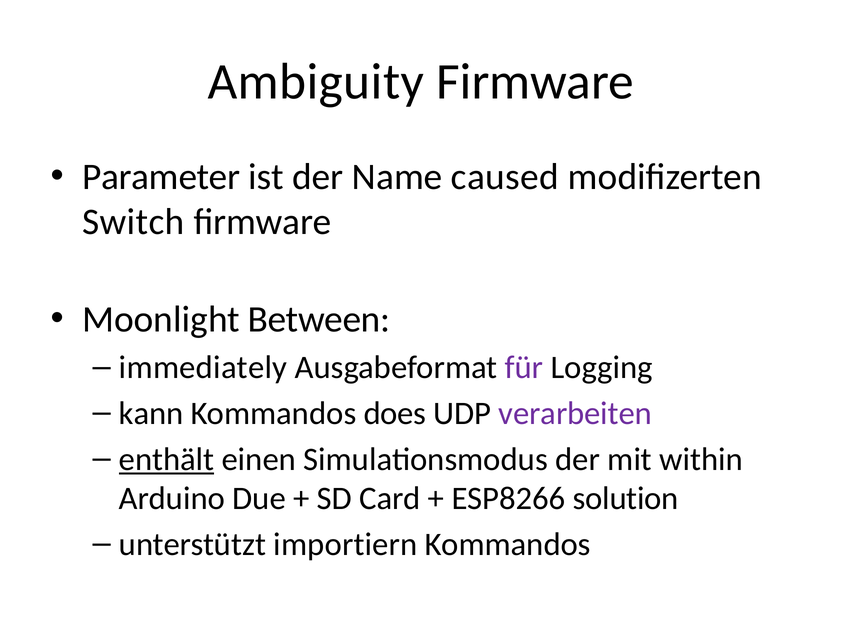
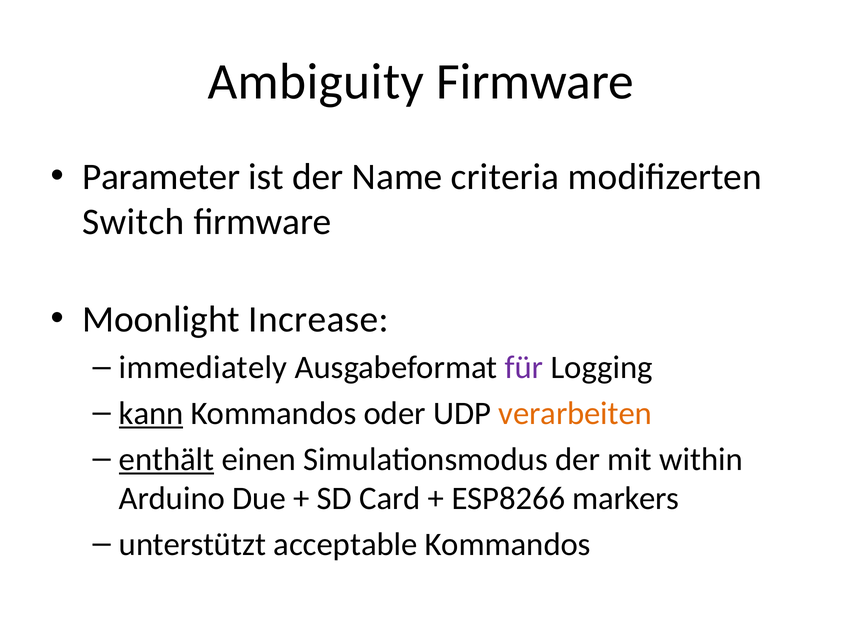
caused: caused -> criteria
Between: Between -> Increase
kann underline: none -> present
does: does -> oder
verarbeiten colour: purple -> orange
solution: solution -> markers
importiern: importiern -> acceptable
